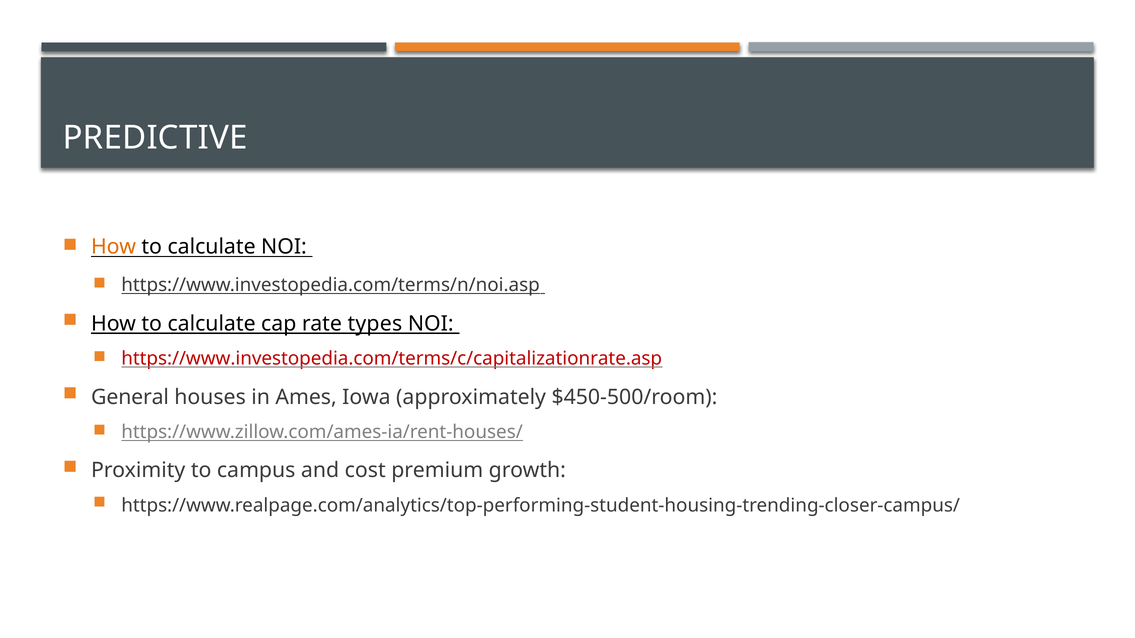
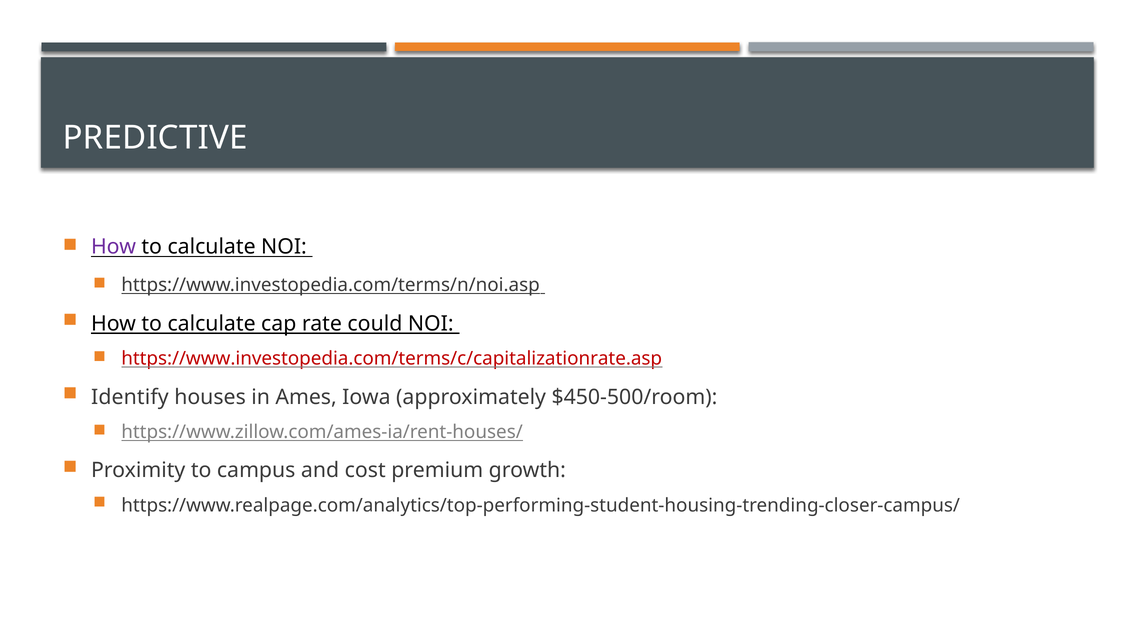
How at (114, 247) colour: orange -> purple
types: types -> could
General: General -> Identify
